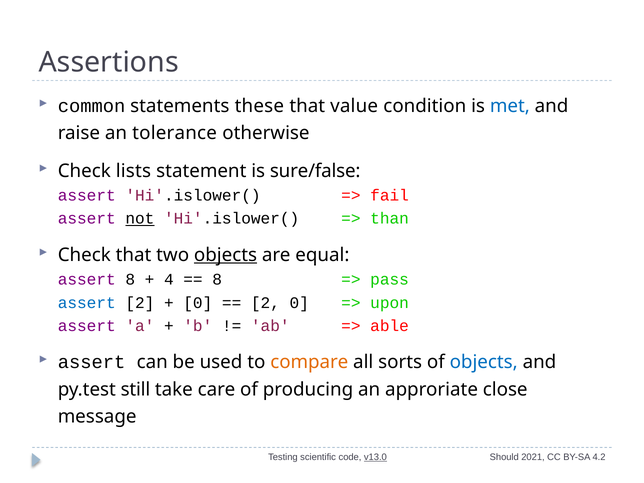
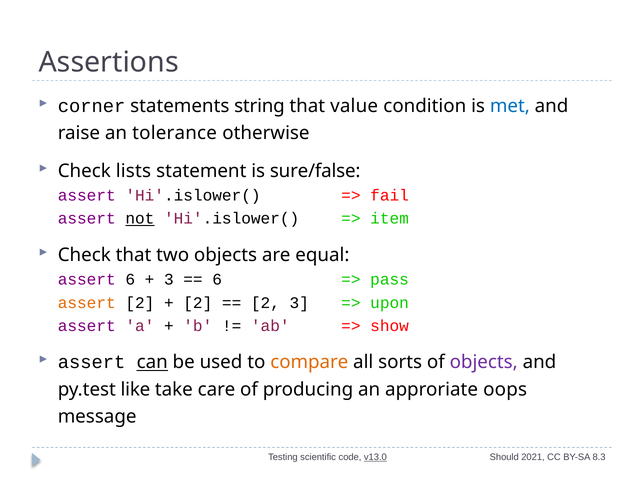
common: common -> corner
these: these -> string
than: than -> item
objects at (226, 255) underline: present -> none
assert 8: 8 -> 6
4 at (169, 280): 4 -> 3
8 at (217, 280): 8 -> 6
assert at (87, 303) colour: blue -> orange
0 at (198, 303): 0 -> 2
2 0: 0 -> 3
able: able -> show
can underline: none -> present
objects at (484, 362) colour: blue -> purple
still: still -> like
close: close -> oops
4.2: 4.2 -> 8.3
